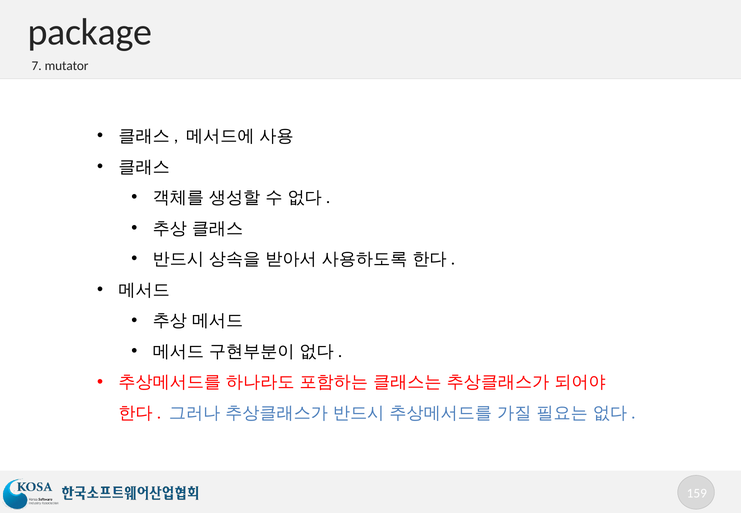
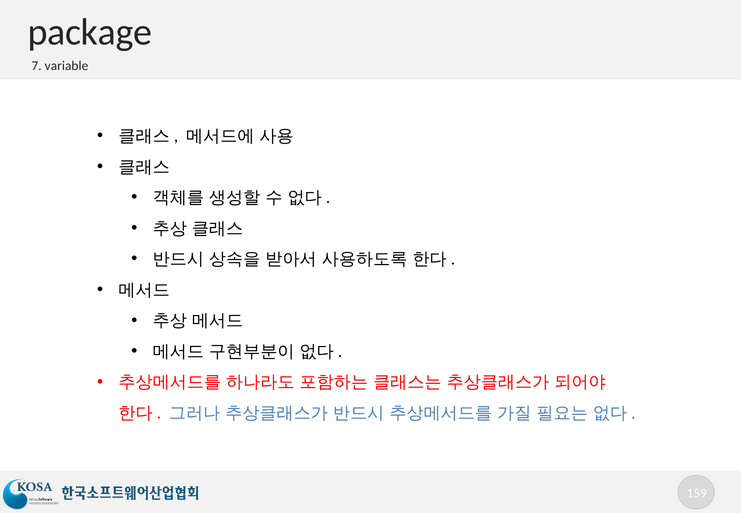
mutator: mutator -> variable
